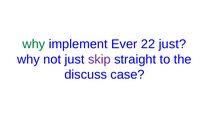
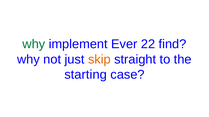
22 just: just -> find
skip colour: purple -> orange
discuss: discuss -> starting
